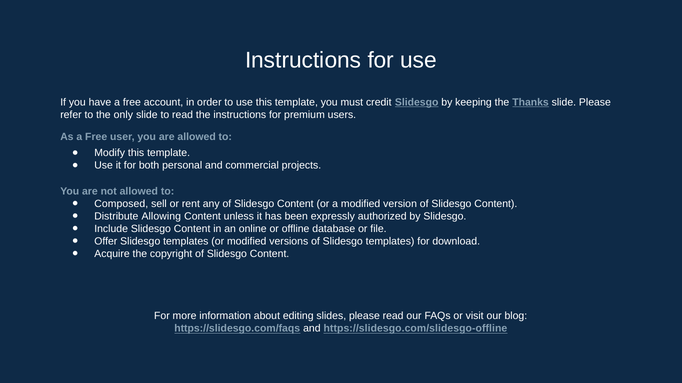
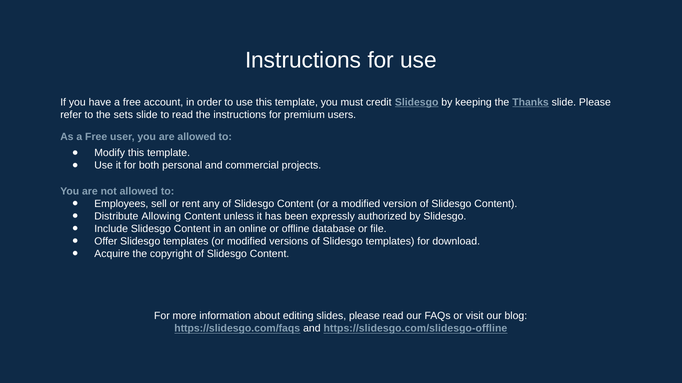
only: only -> sets
Composed: Composed -> Employees
